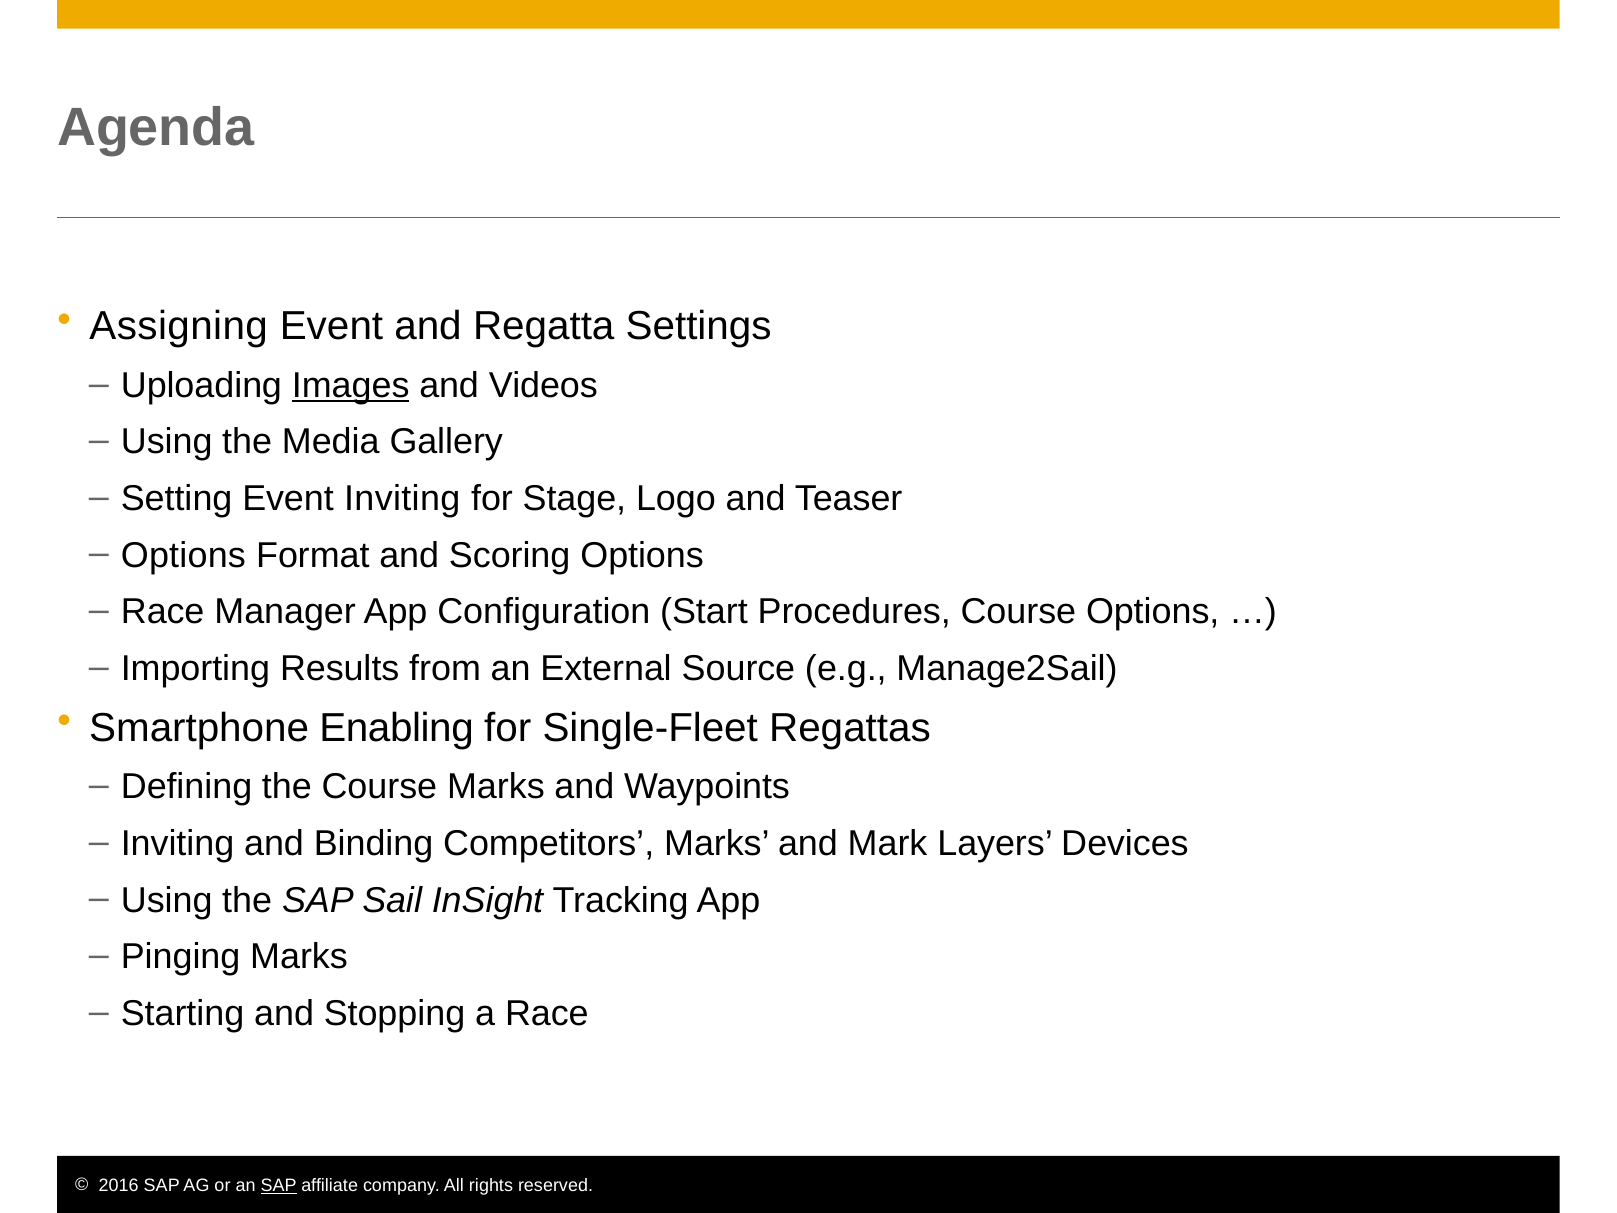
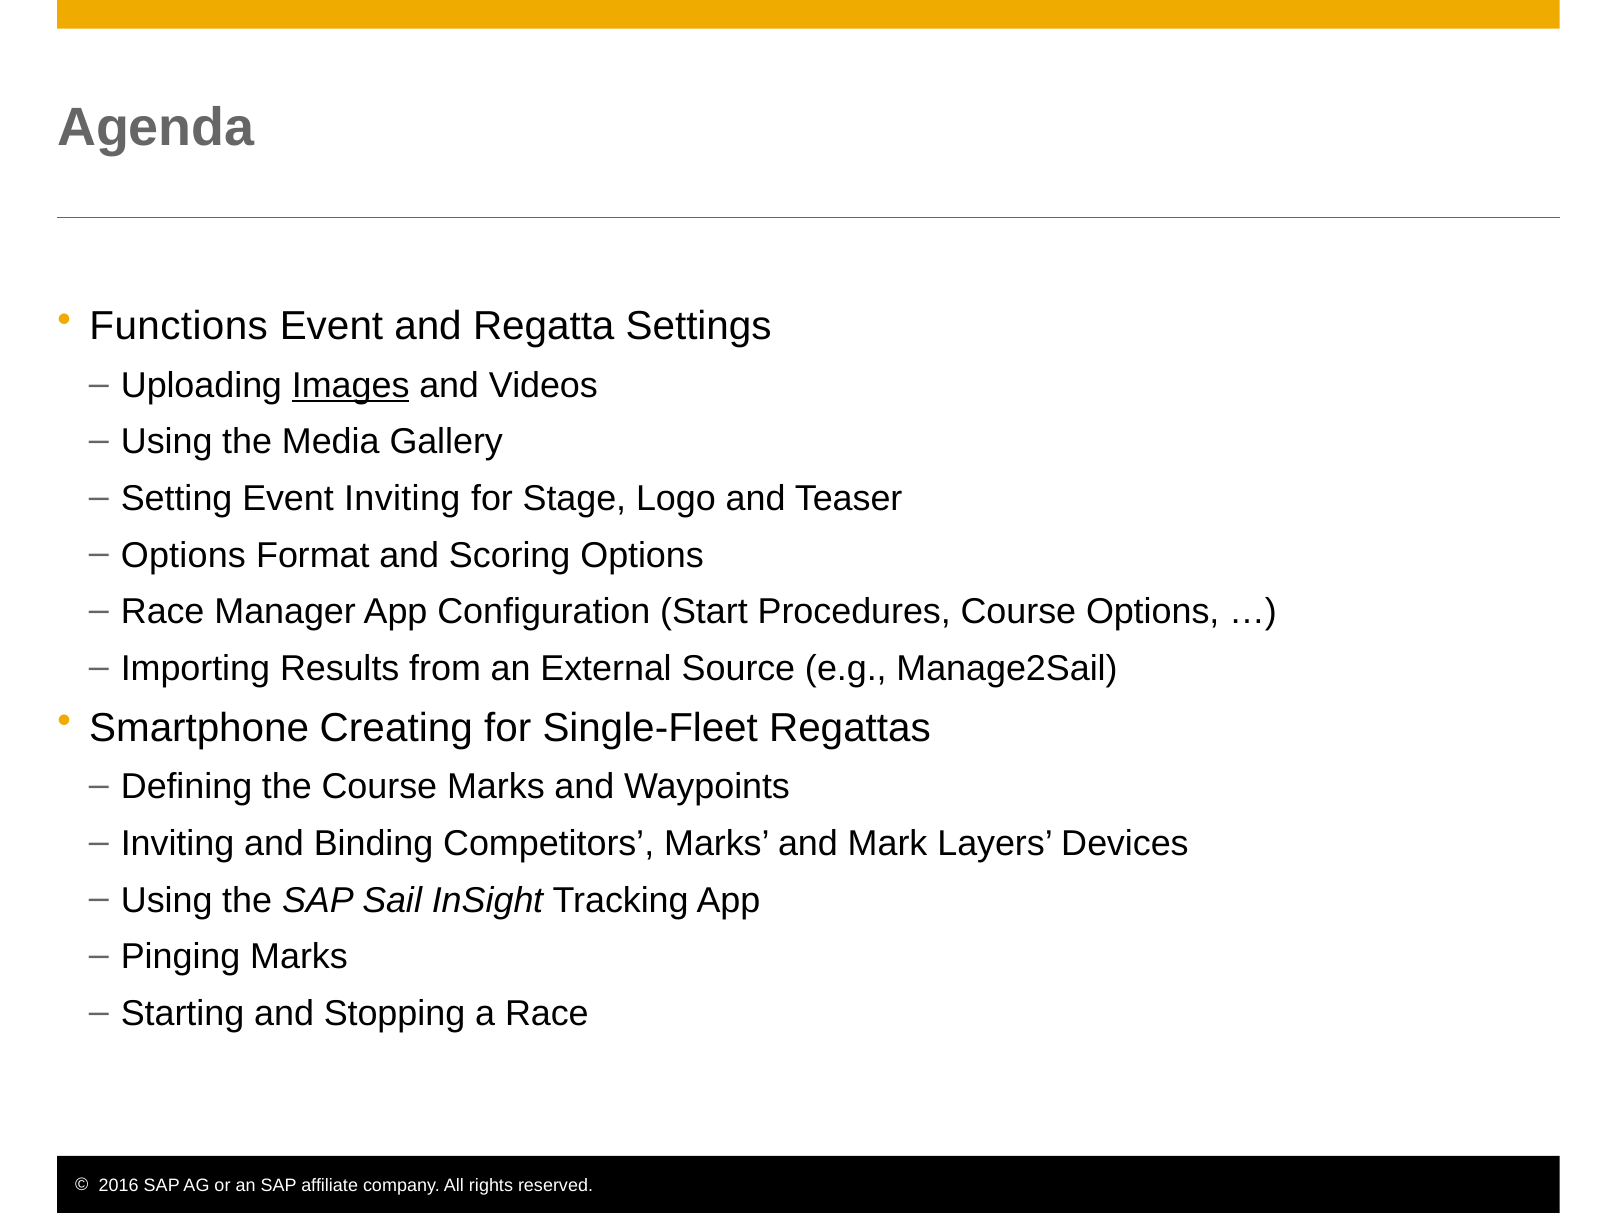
Assigning: Assigning -> Functions
Enabling: Enabling -> Creating
SAP at (279, 1185) underline: present -> none
